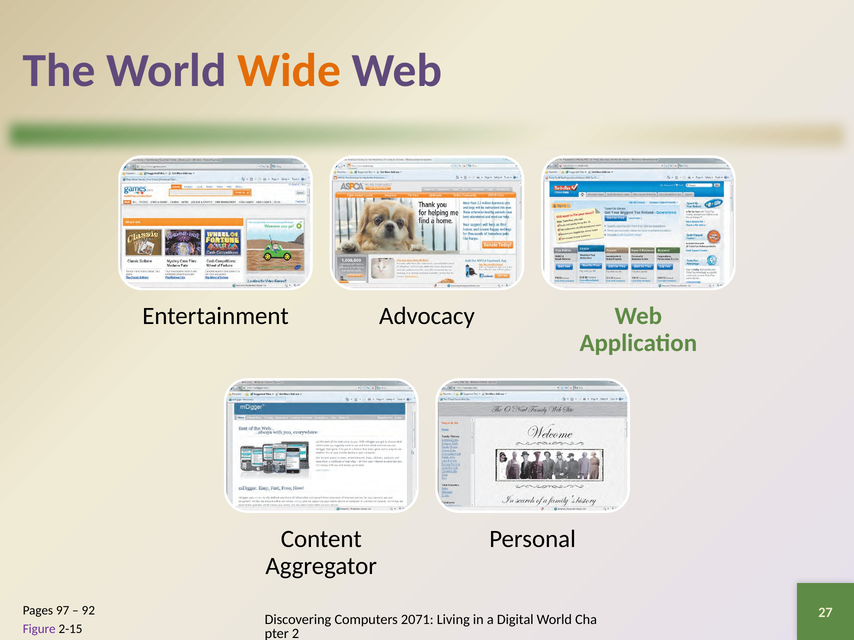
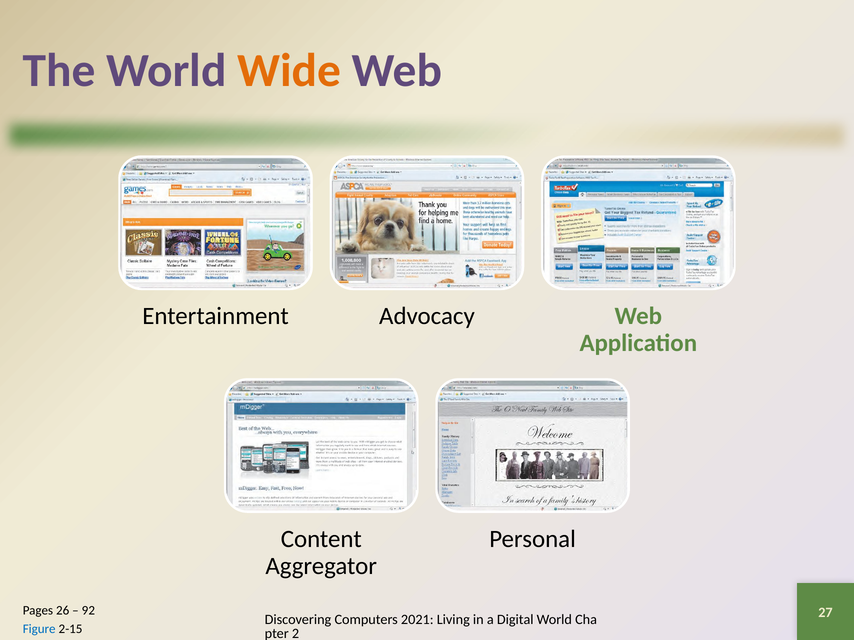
97: 97 -> 26
2071: 2071 -> 2021
Figure colour: purple -> blue
